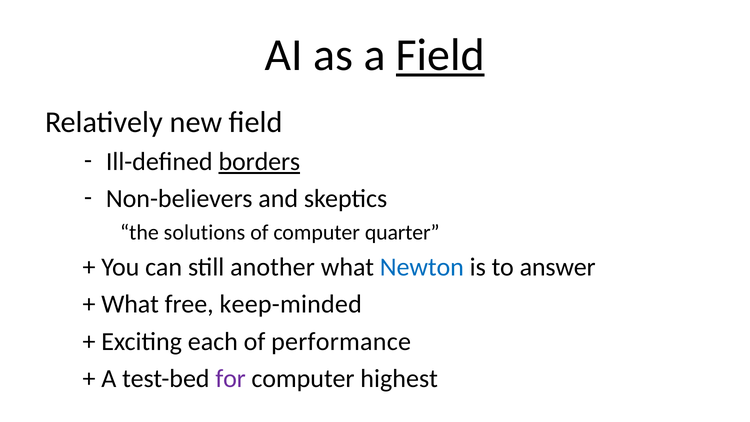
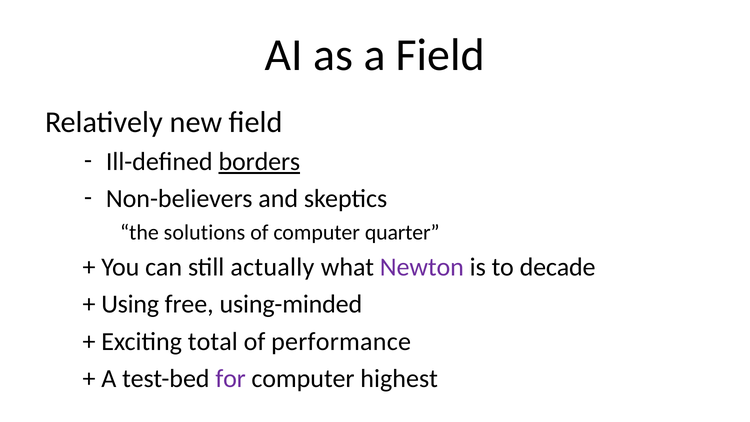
Field at (440, 55) underline: present -> none
another: another -> actually
Newton colour: blue -> purple
answer: answer -> decade
What at (130, 304): What -> Using
keep-minded: keep-minded -> using-minded
each: each -> total
